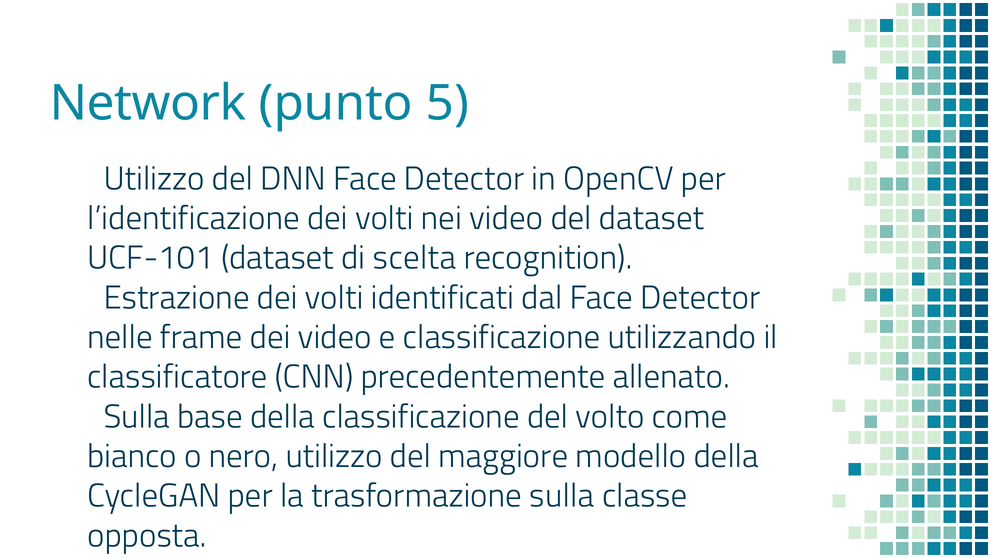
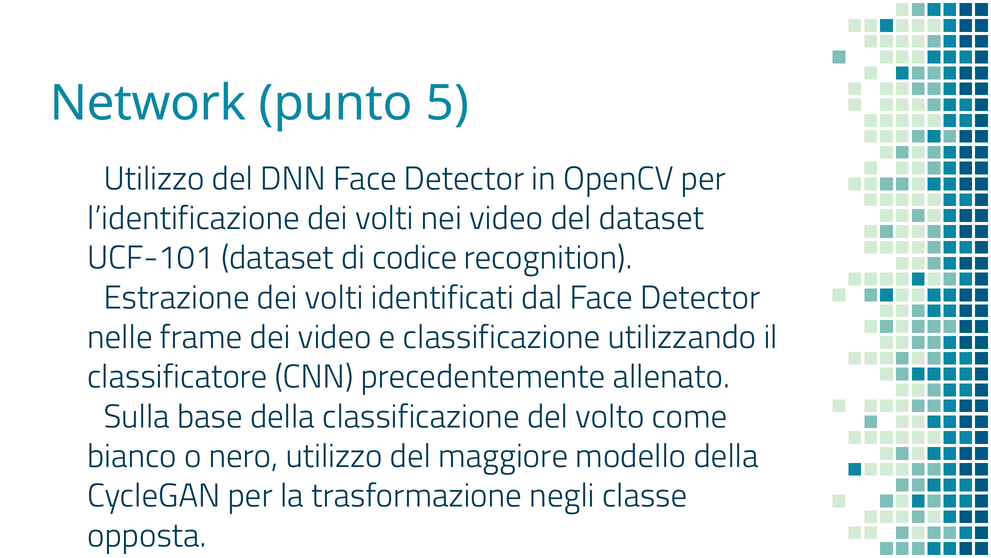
scelta: scelta -> codice
trasformazione sulla: sulla -> negli
